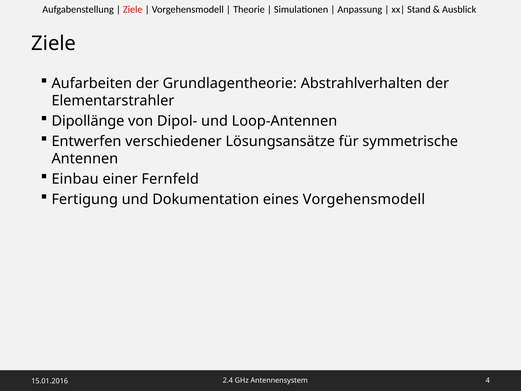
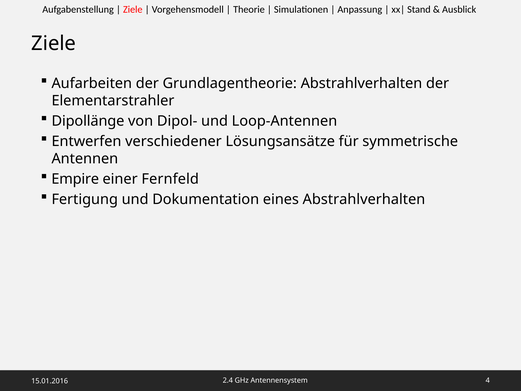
Einbau: Einbau -> Empire
eines Vorgehensmodell: Vorgehensmodell -> Abstrahlverhalten
